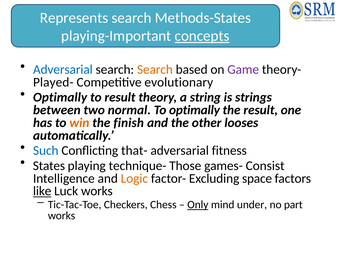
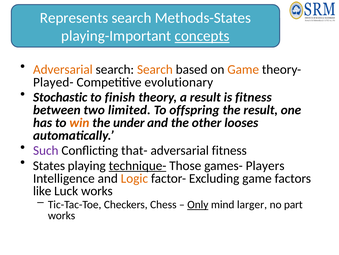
Adversarial at (63, 69) colour: blue -> orange
Game at (243, 69) colour: purple -> orange
Optimally at (60, 97): Optimally -> Stochastic
to result: result -> finish
a string: string -> result
is strings: strings -> fitness
normal: normal -> limited
To optimally: optimally -> offspring
finish: finish -> under
Such colour: blue -> purple
technique- underline: none -> present
Consist: Consist -> Players
Excluding space: space -> game
like underline: present -> none
under: under -> larger
